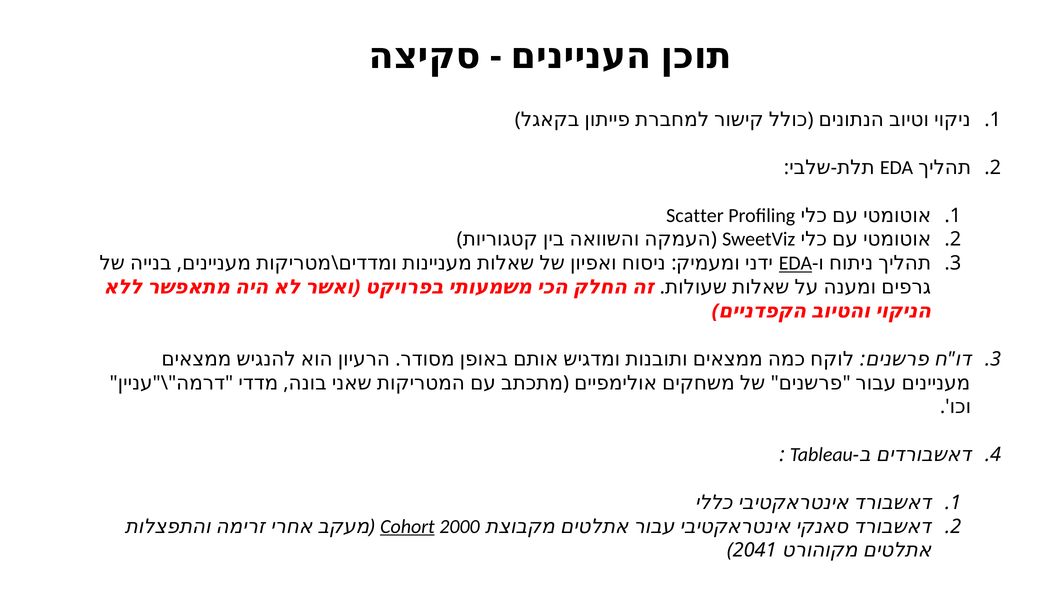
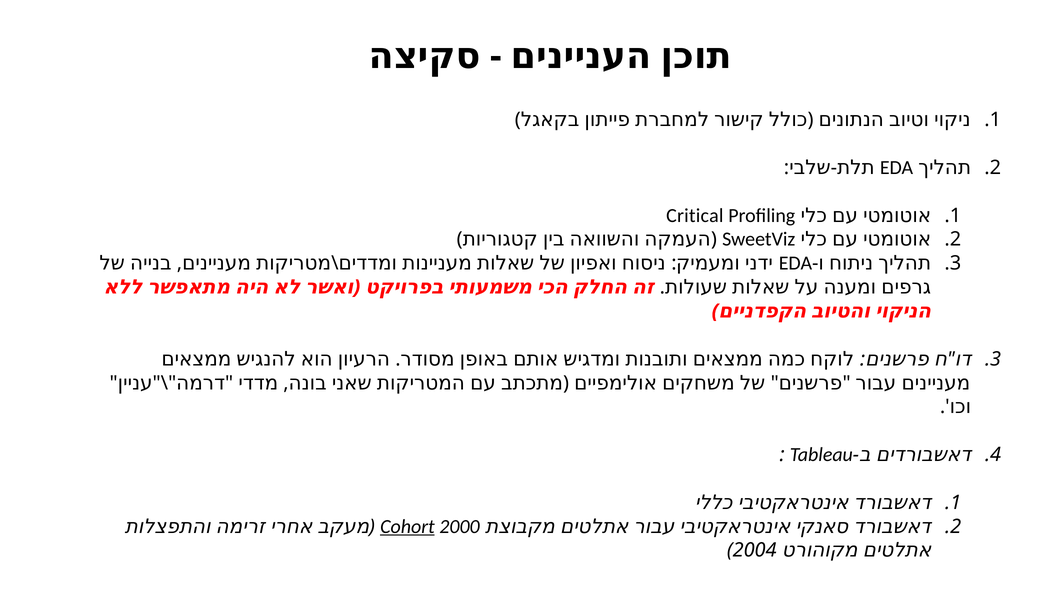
Scatter: Scatter -> Critical
EDA at (795, 264) underline: present -> none
2041: 2041 -> 2004
